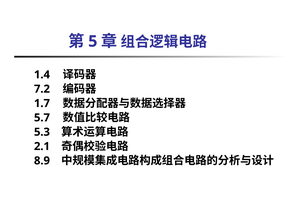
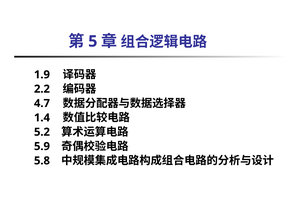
1.4: 1.4 -> 1.9
7.2: 7.2 -> 2.2
1.7: 1.7 -> 4.7
5.7: 5.7 -> 1.4
5.3: 5.3 -> 5.2
2.1: 2.1 -> 5.9
8.9: 8.9 -> 5.8
